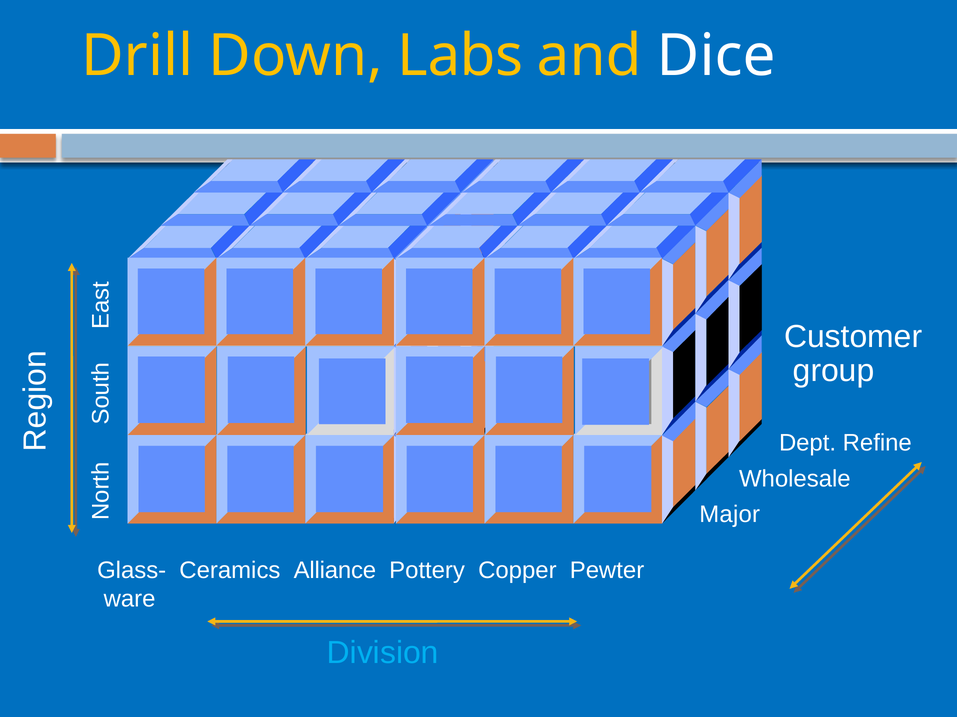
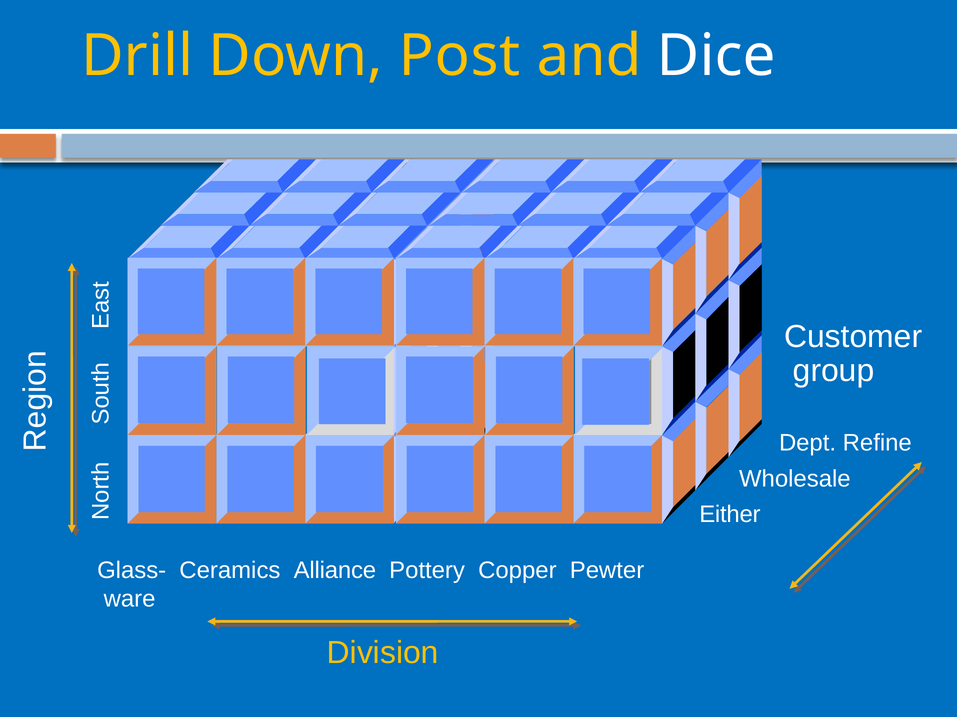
Labs: Labs -> Post
Major: Major -> Either
Division colour: light blue -> yellow
